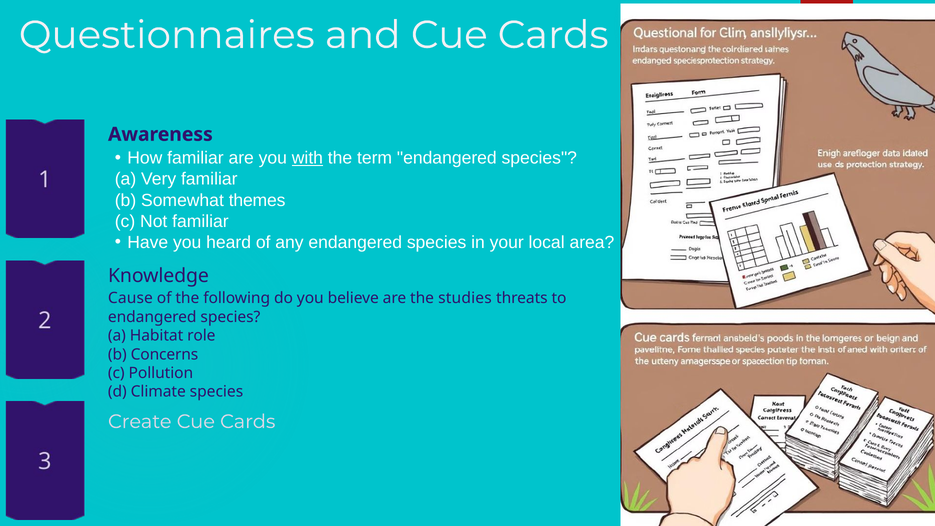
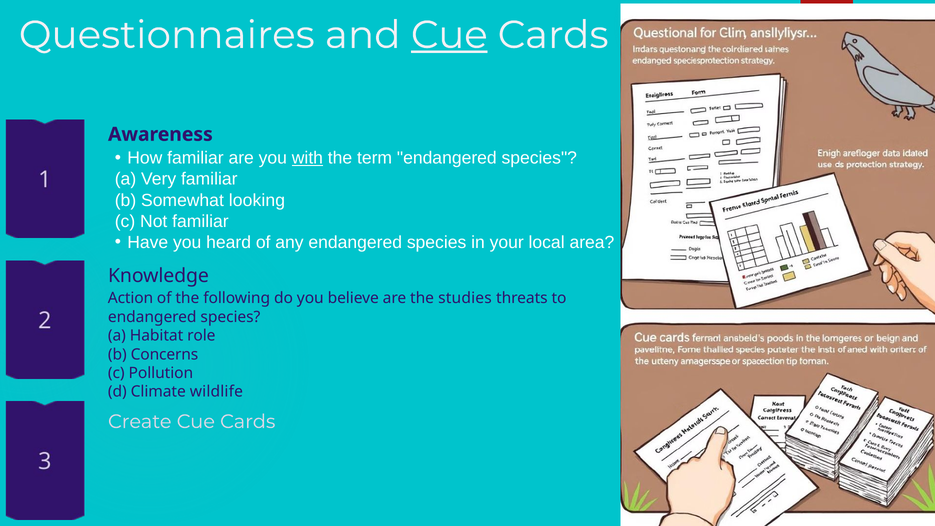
Cue at (449, 35) underline: none -> present
themes: themes -> looking
Cause: Cause -> Action
Climate species: species -> wildlife
